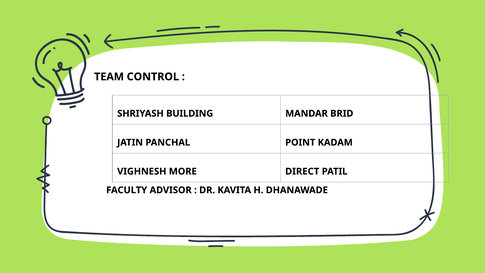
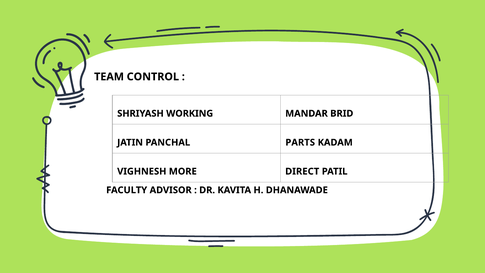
BUILDING: BUILDING -> WORKING
POINT: POINT -> PARTS
